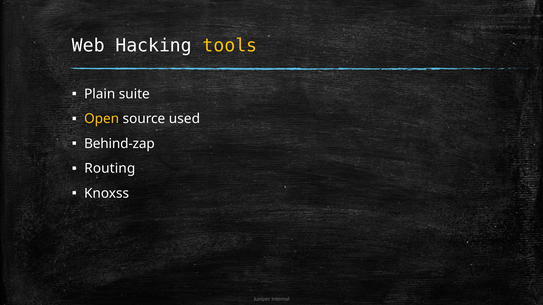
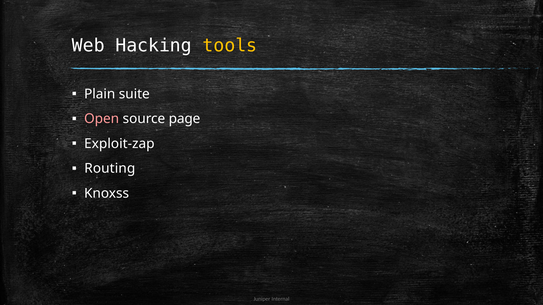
Open colour: yellow -> pink
used: used -> page
Behind-zap: Behind-zap -> Exploit-zap
